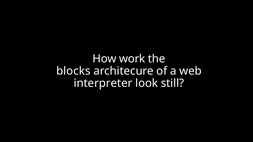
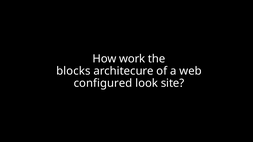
interpreter: interpreter -> configured
still: still -> site
